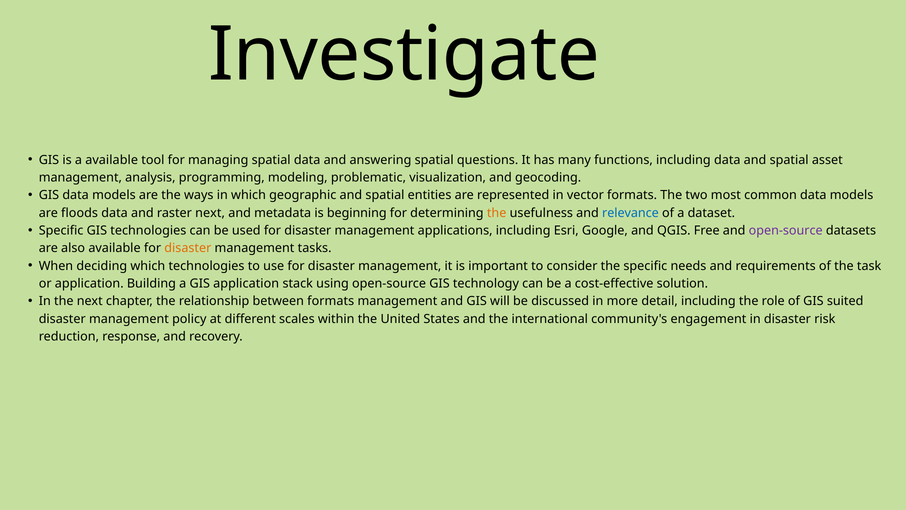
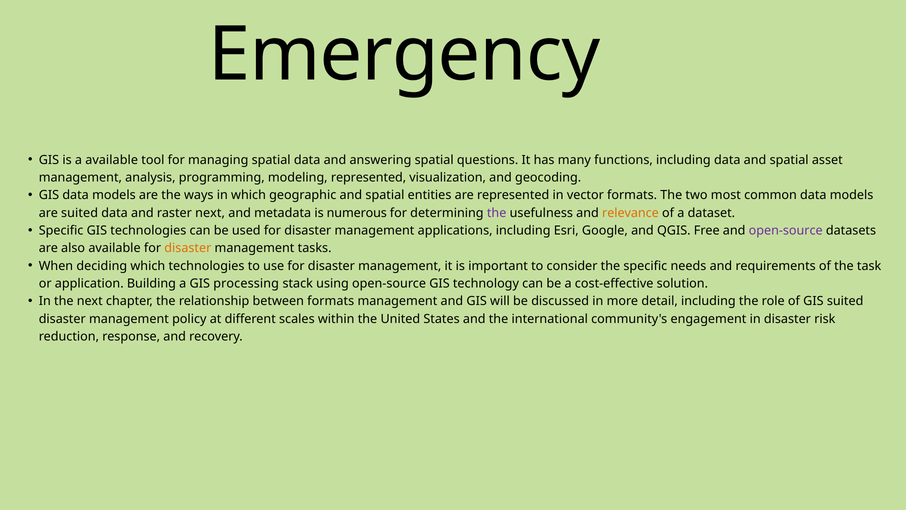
Investigate: Investigate -> Emergency
modeling problematic: problematic -> represented
are floods: floods -> suited
beginning: beginning -> numerous
the at (497, 213) colour: orange -> purple
relevance colour: blue -> orange
GIS application: application -> processing
